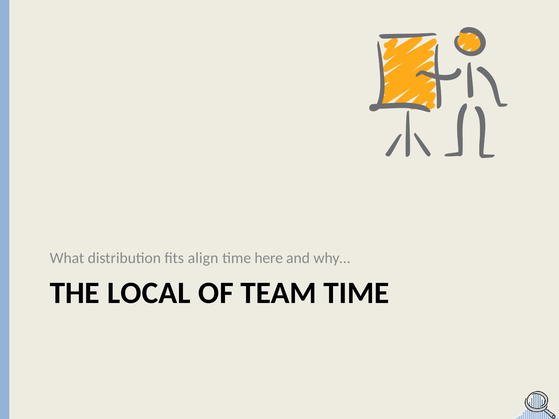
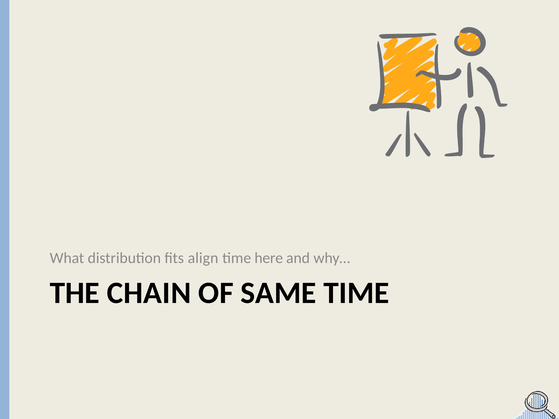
LOCAL: LOCAL -> CHAIN
TEAM: TEAM -> SAME
